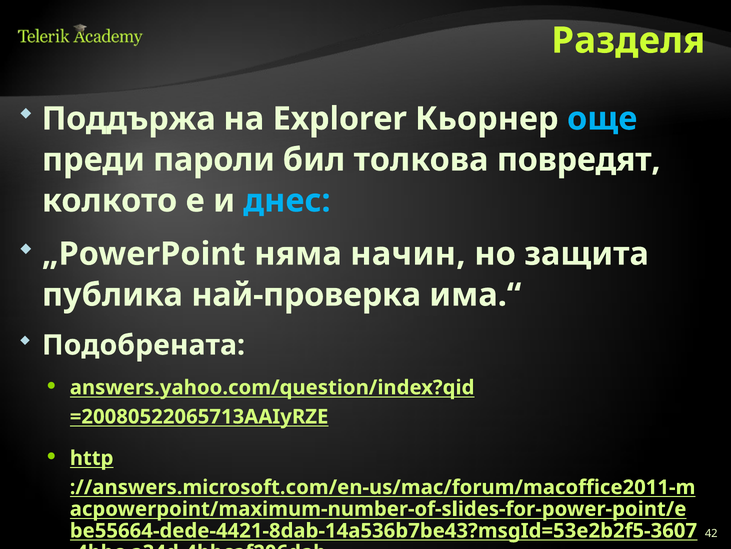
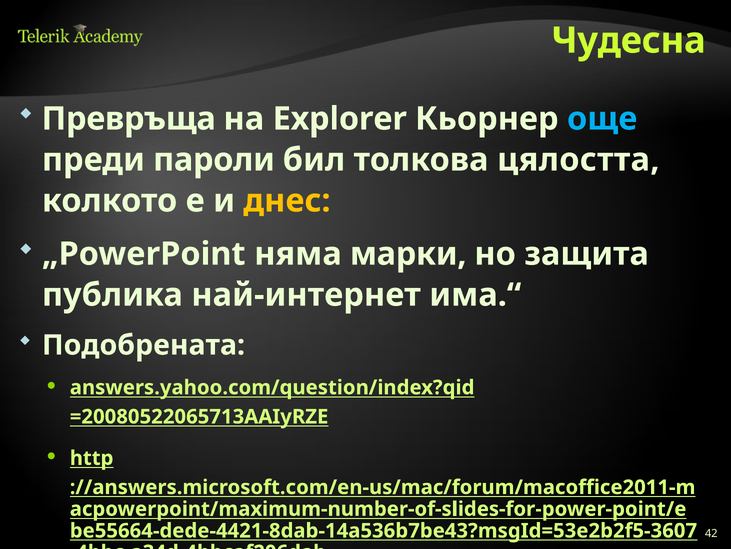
Разделя: Разделя -> Чудесна
Поддържа: Поддържа -> Превръща
повредят: повредят -> цялостта
днес colour: light blue -> yellow
начин: начин -> марки
най-проверка: най-проверка -> най-интернет
